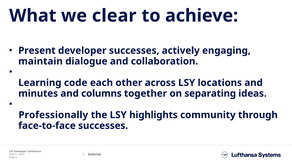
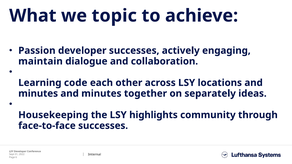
clear: clear -> topic
Present: Present -> Passion
columns at (101, 94): columns -> minutes
separating: separating -> separately
Professionally: Professionally -> Housekeeping
